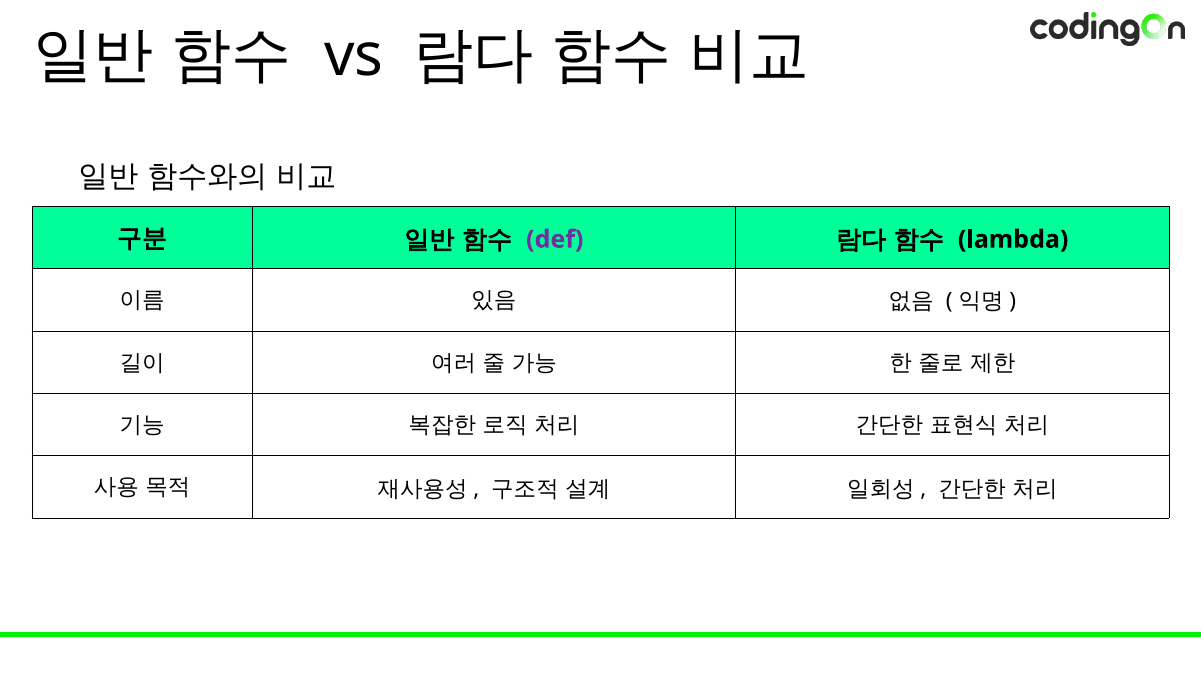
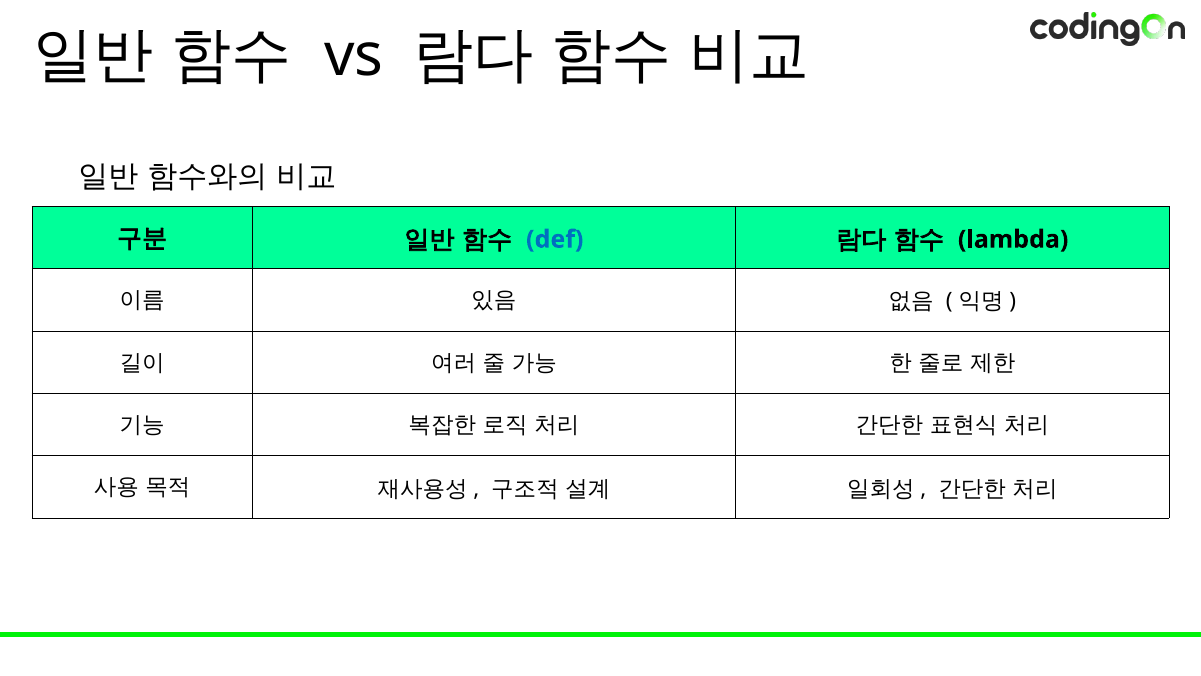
def colour: purple -> blue
